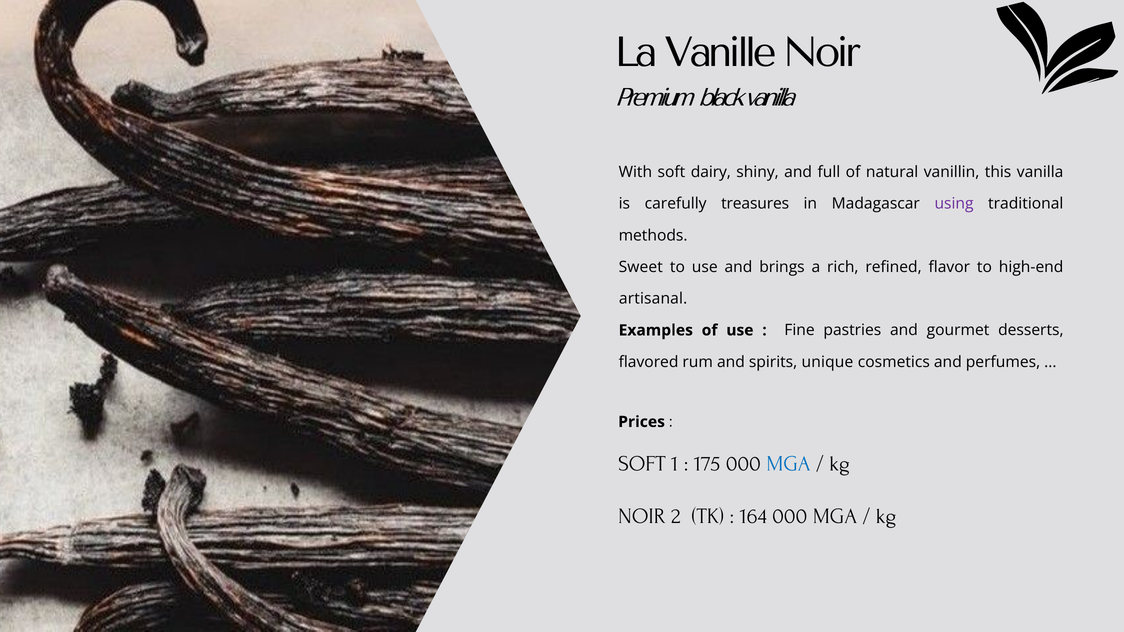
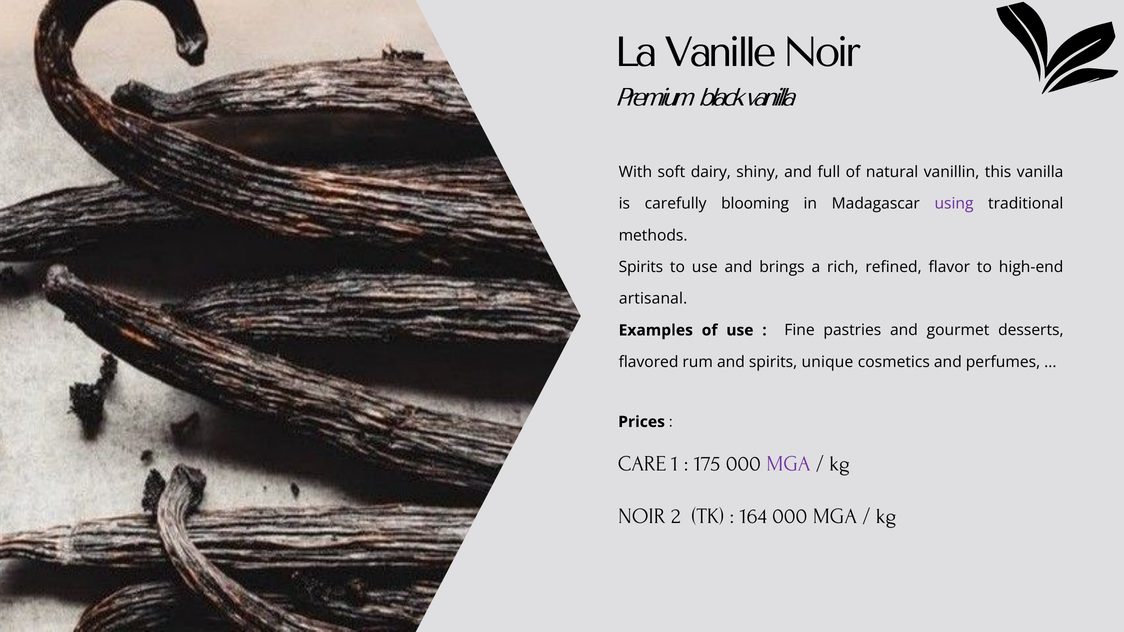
treasures: treasures -> blooming
Sweet at (641, 267): Sweet -> Spirits
SOFT at (642, 464): SOFT -> CARE
MGA at (789, 464) colour: blue -> purple
